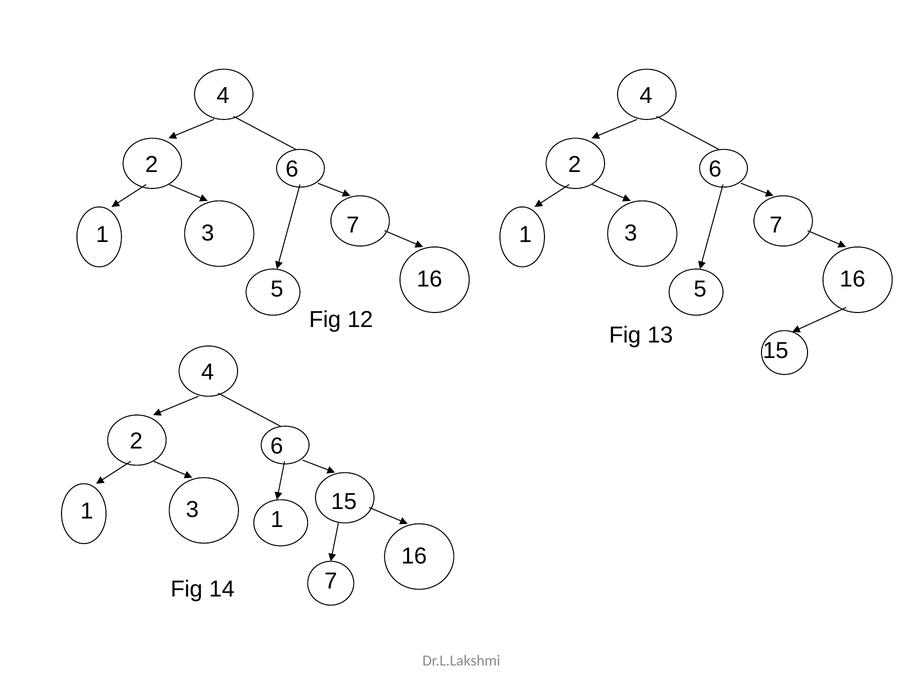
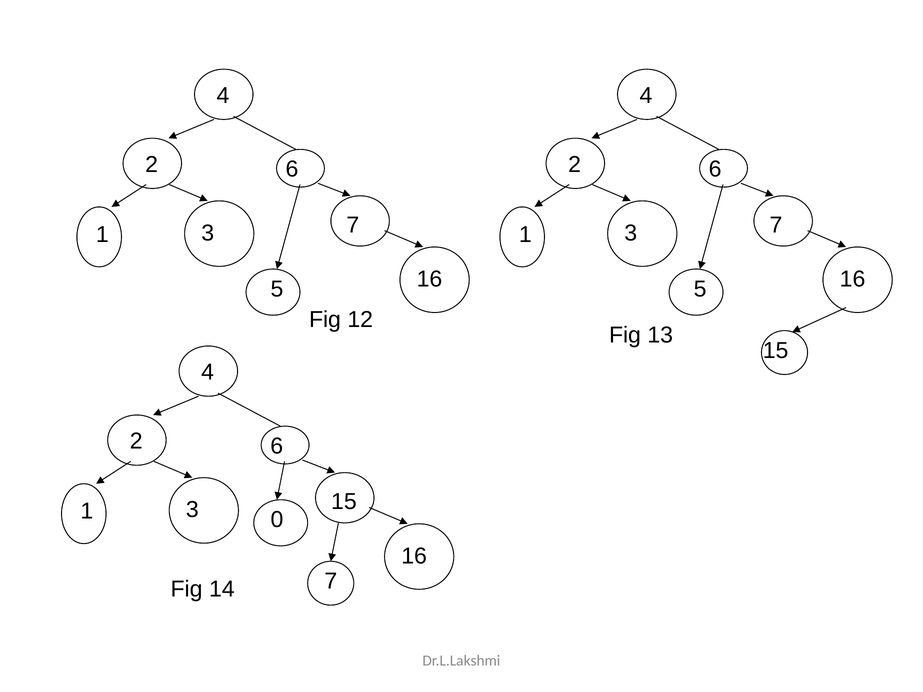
3 1: 1 -> 0
